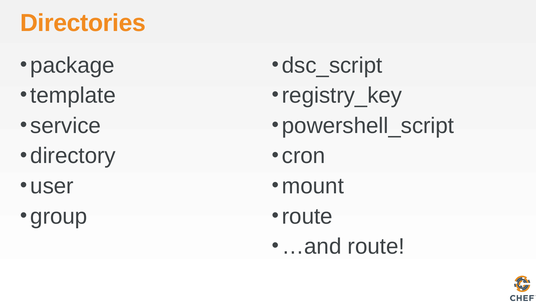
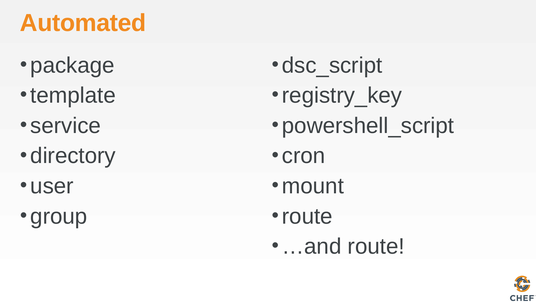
Directories: Directories -> Automated
